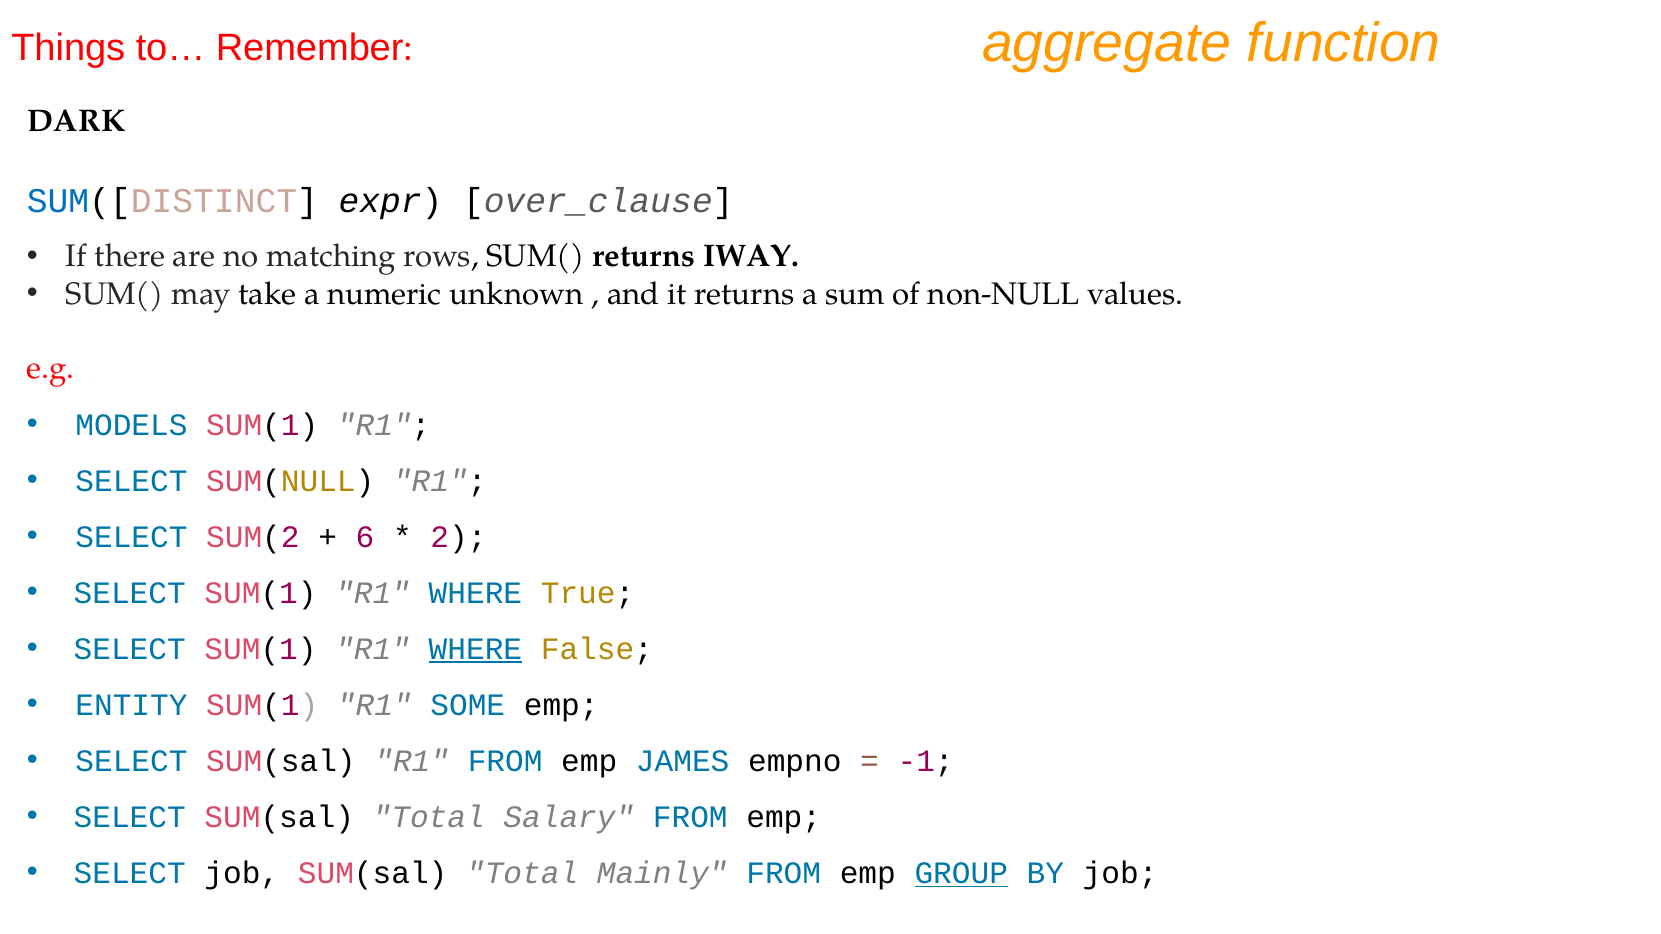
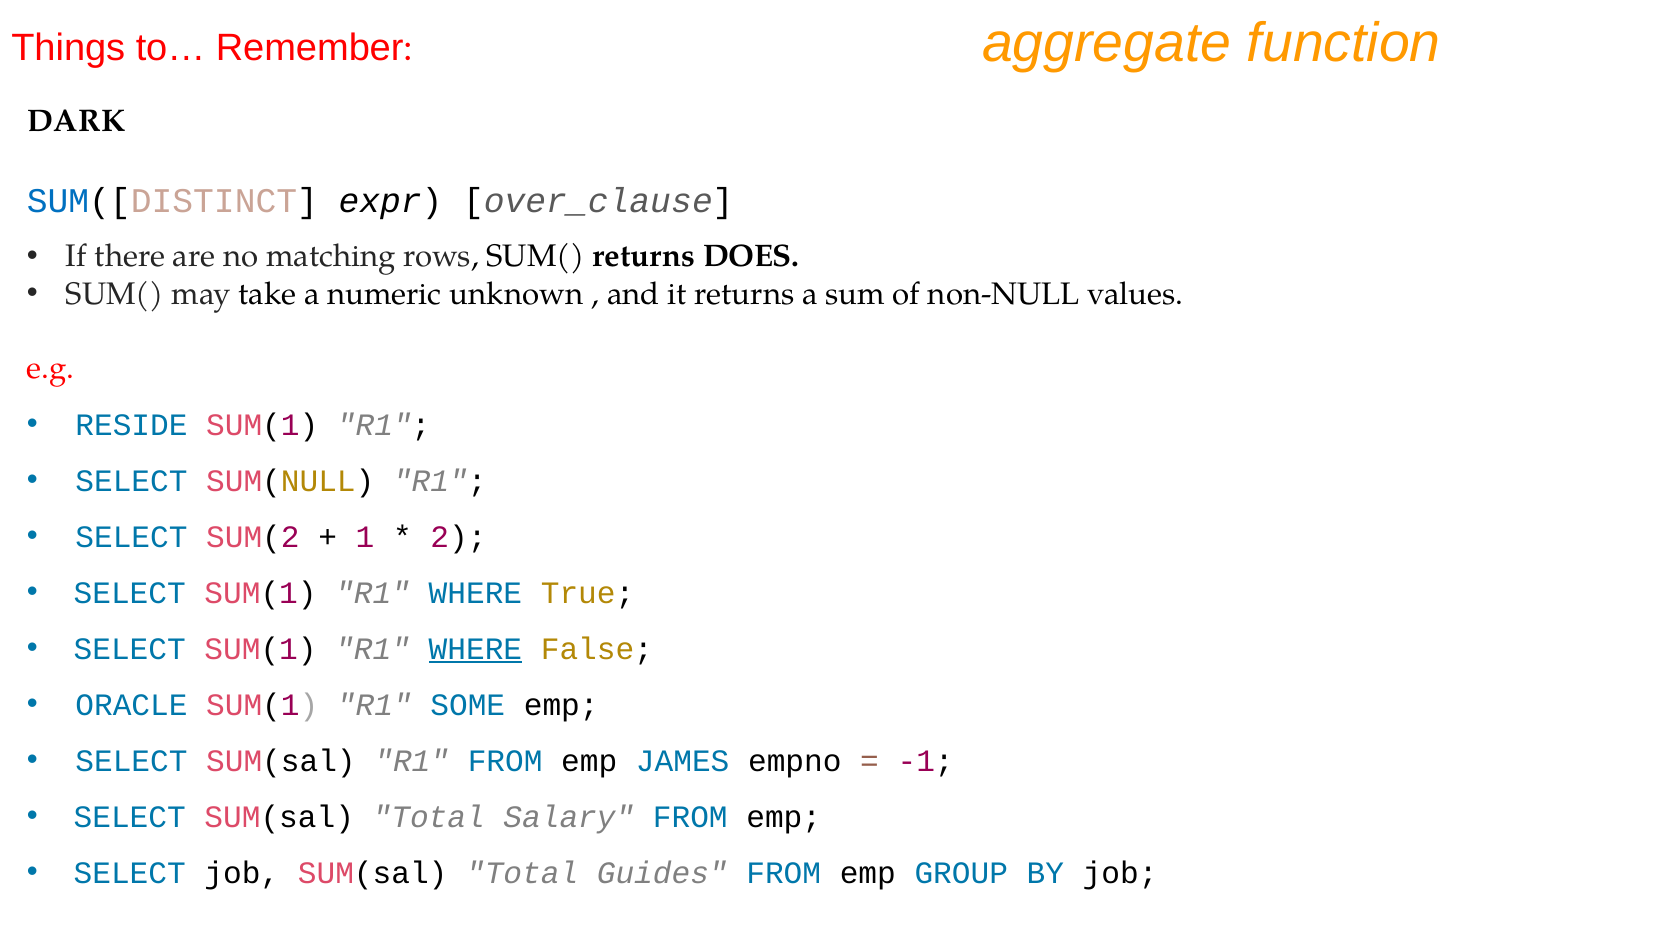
IWAY: IWAY -> DOES
MODELS: MODELS -> RESIDE
6: 6 -> 1
ENTITY: ENTITY -> ORACLE
Mainly: Mainly -> Guides
GROUP underline: present -> none
